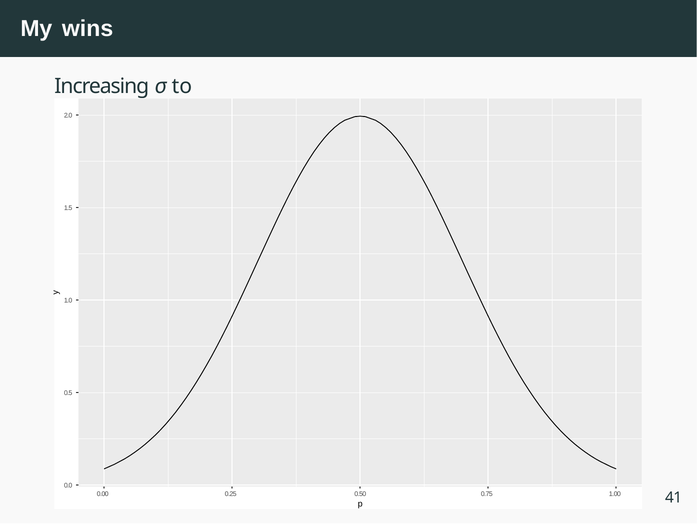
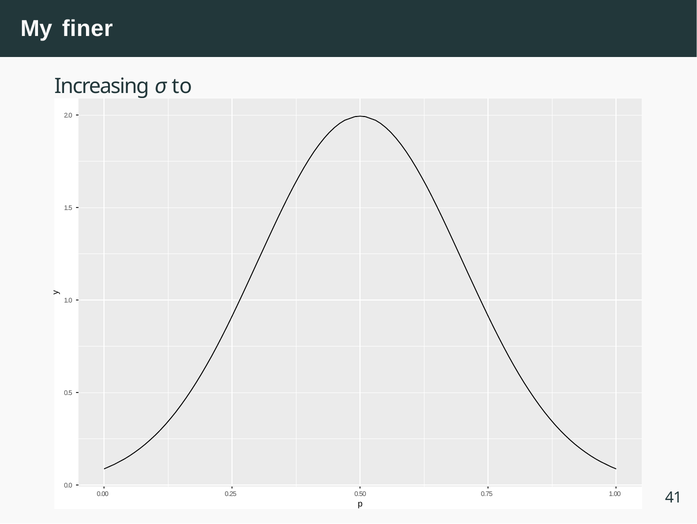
wins: wins -> finer
